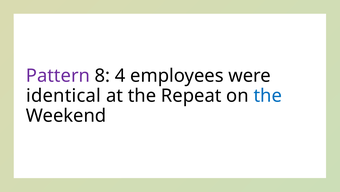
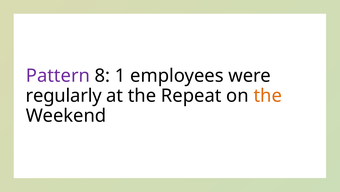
4: 4 -> 1
identical: identical -> regularly
the at (268, 95) colour: blue -> orange
